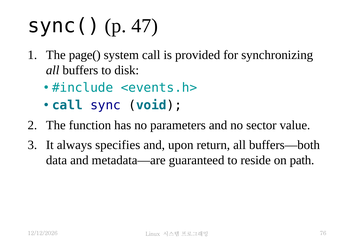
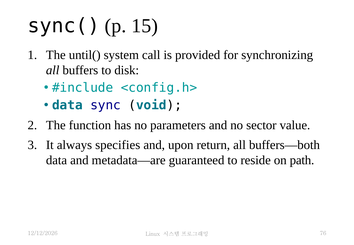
47: 47 -> 15
page(: page( -> until(
<events.h>: <events.h> -> <config.h>
call at (67, 105): call -> data
